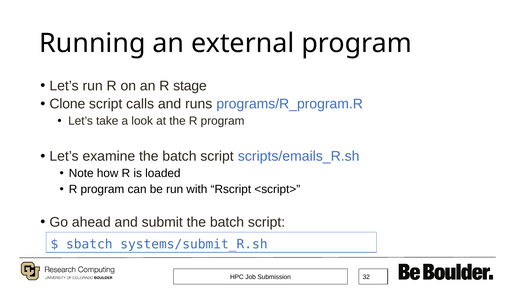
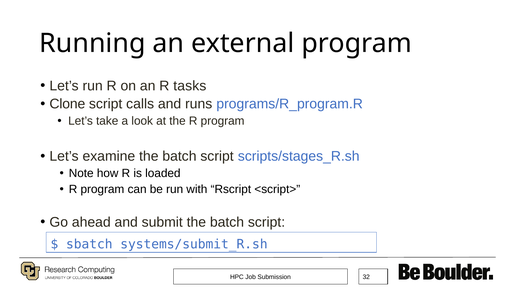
stage: stage -> tasks
scripts/emails_R.sh: scripts/emails_R.sh -> scripts/stages_R.sh
